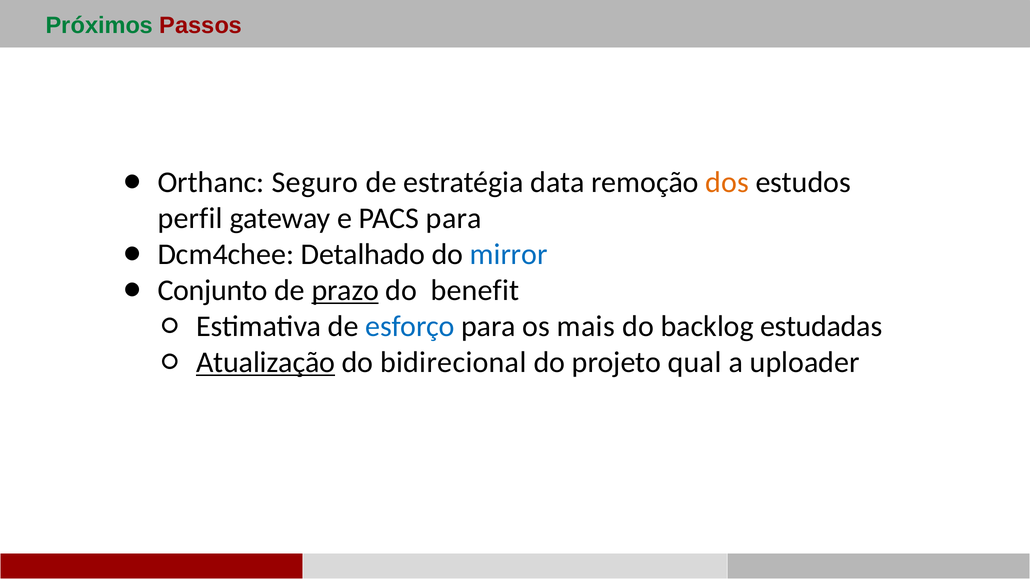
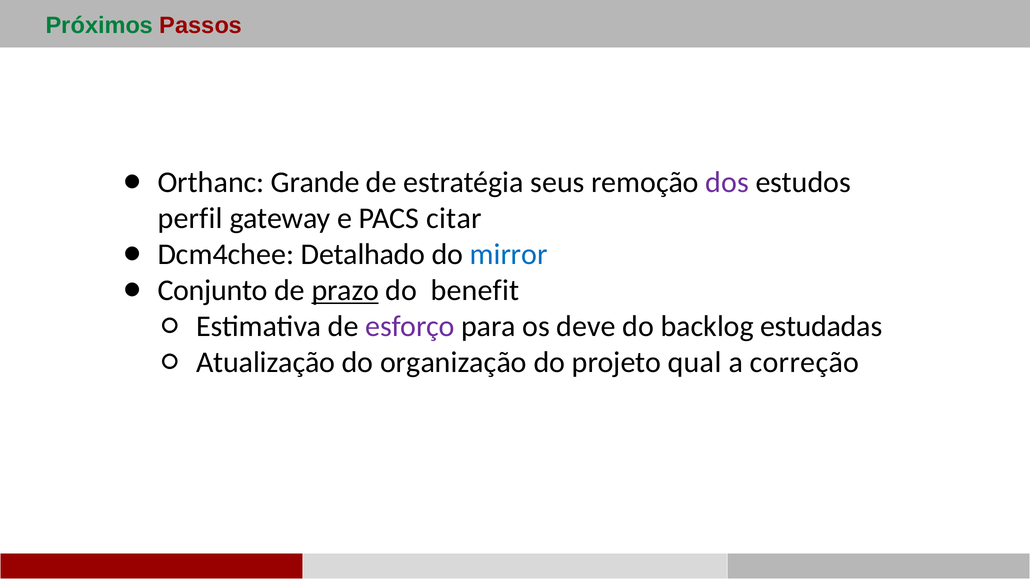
Seguro: Seguro -> Grande
data: data -> seus
dos colour: orange -> purple
PACS para: para -> citar
esforço colour: blue -> purple
mais: mais -> deve
Atualização underline: present -> none
bidirecional: bidirecional -> organização
uploader: uploader -> correção
